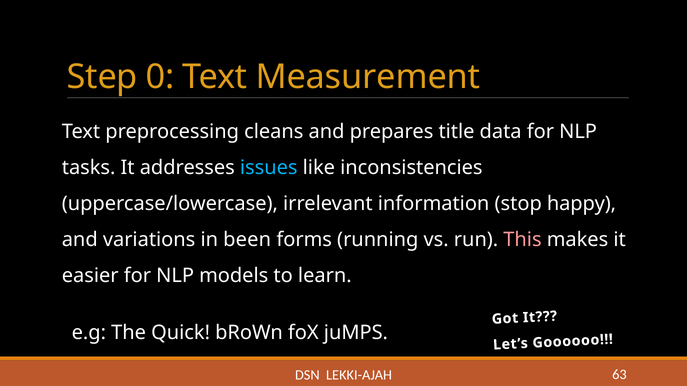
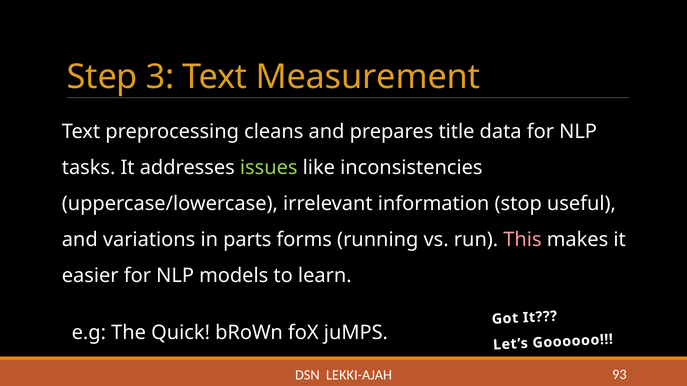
0: 0 -> 3
issues colour: light blue -> light green
happy: happy -> useful
been: been -> parts
63: 63 -> 93
